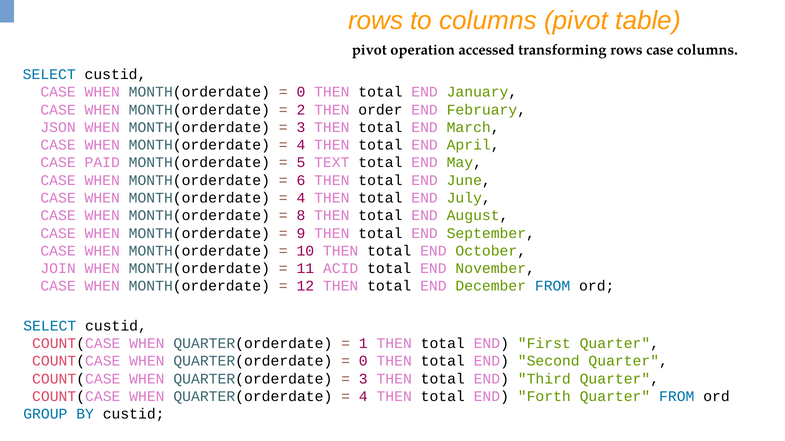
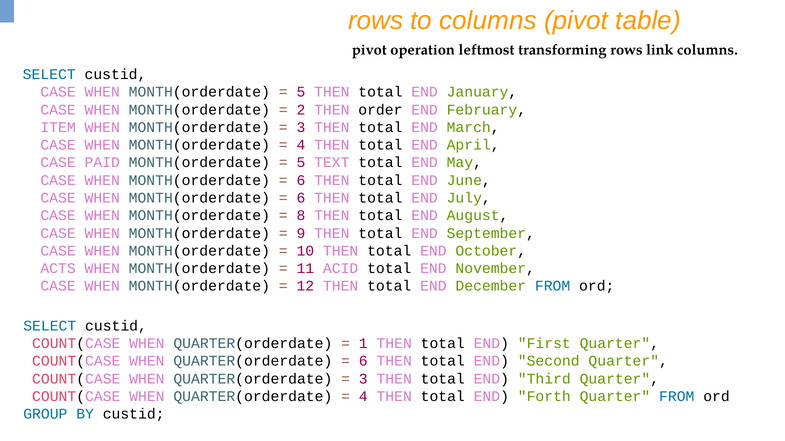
accessed: accessed -> leftmost
rows case: case -> link
0 at (301, 92): 0 -> 5
JSON: JSON -> ITEM
4 at (301, 198): 4 -> 6
JOIN: JOIN -> ACTS
0 at (363, 362): 0 -> 6
